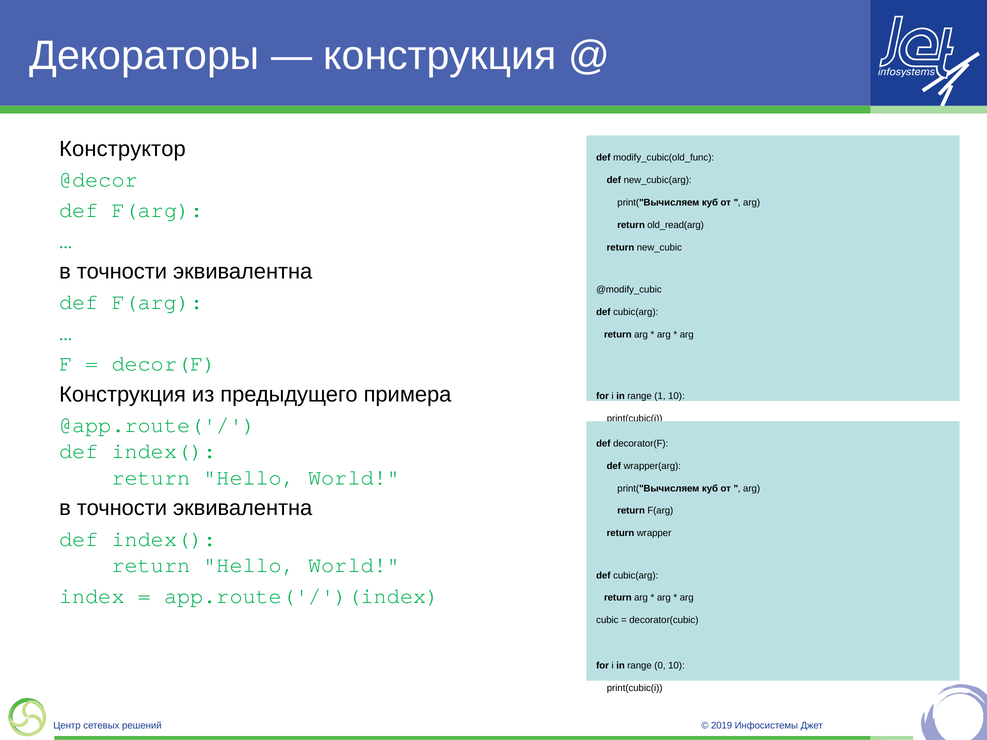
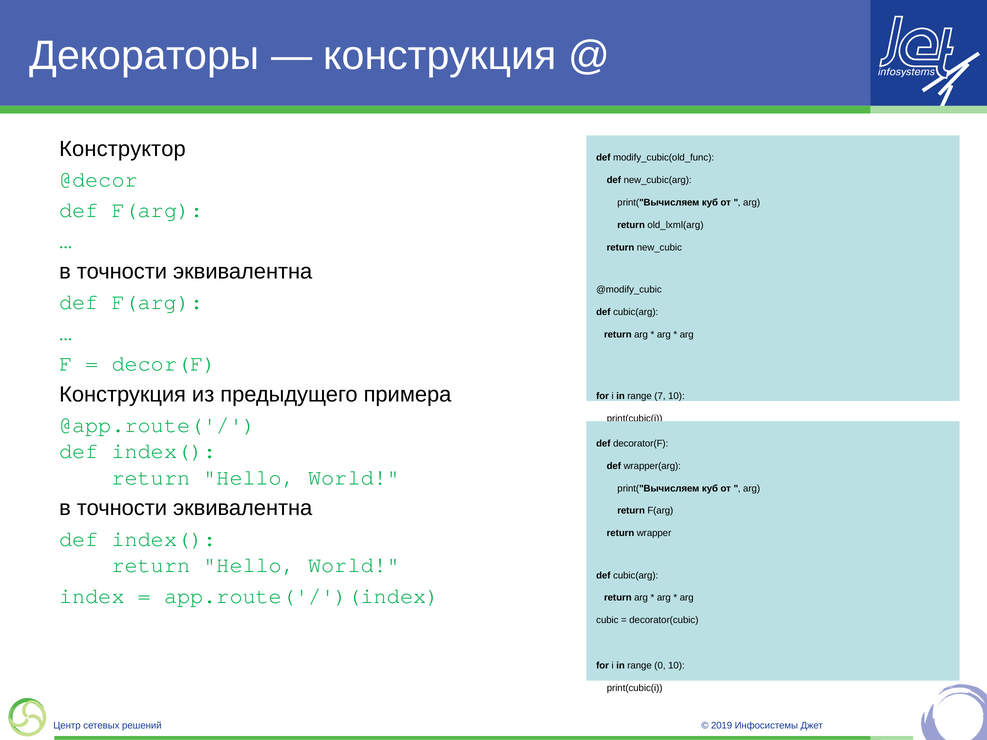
old_read(arg: old_read(arg -> old_lxml(arg
1: 1 -> 7
